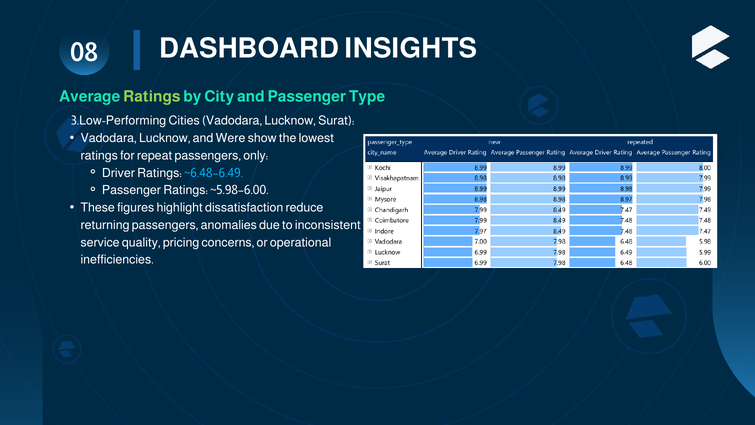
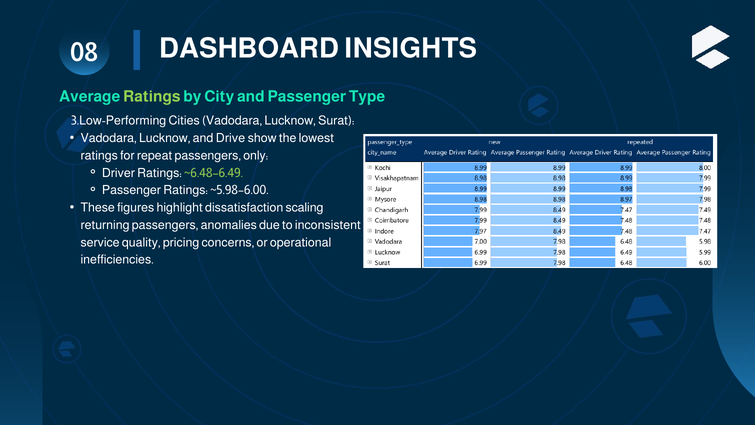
Were: Were -> Drive
~6.48–6.49 colour: light blue -> light green
reduce: reduce -> scaling
